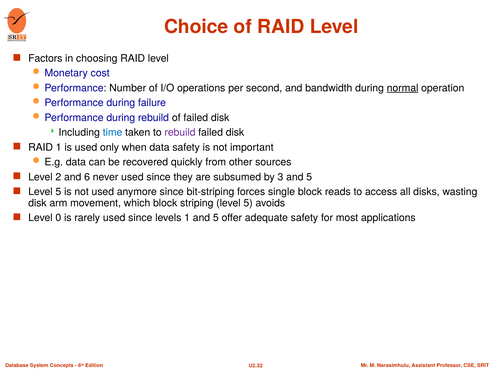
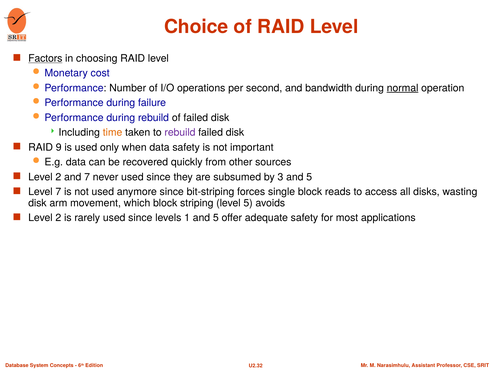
Factors underline: none -> present
time colour: blue -> orange
RAID 1: 1 -> 9
and 6: 6 -> 7
5 at (58, 192): 5 -> 7
0 at (58, 218): 0 -> 2
